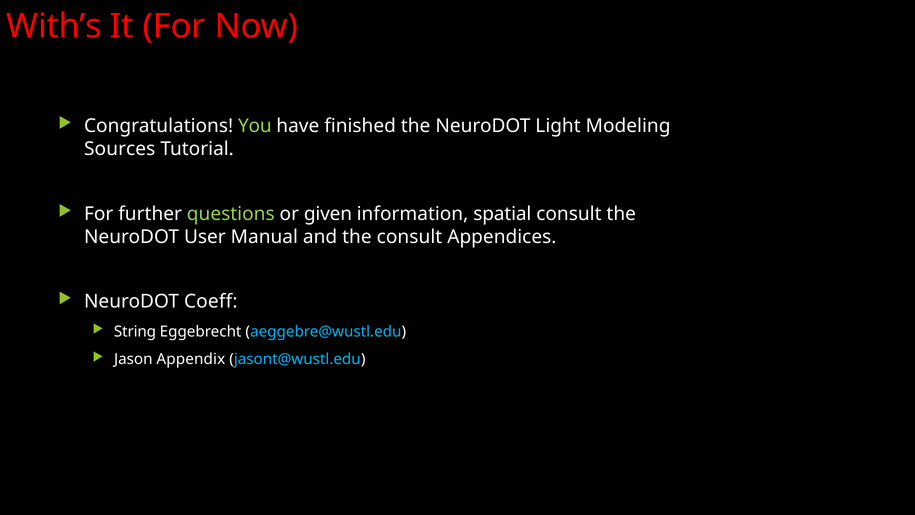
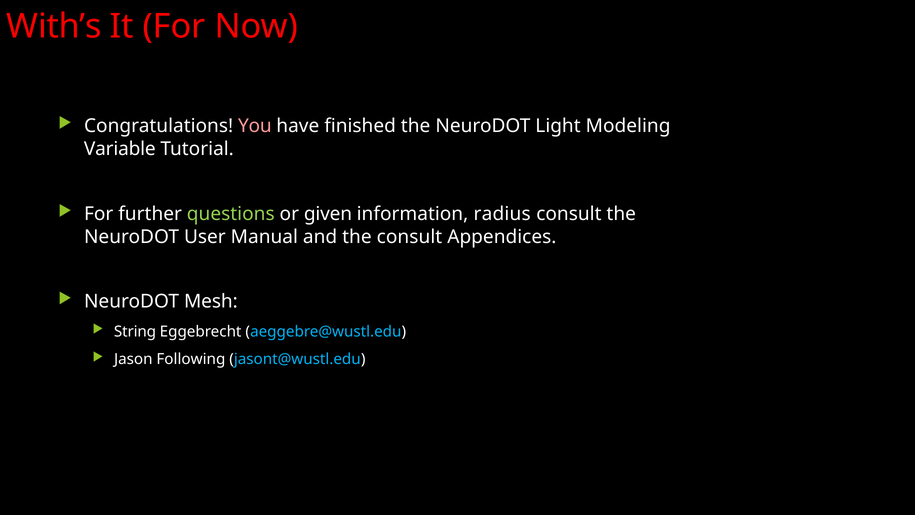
You colour: light green -> pink
Sources: Sources -> Variable
spatial: spatial -> radius
Coeff: Coeff -> Mesh
Appendix: Appendix -> Following
